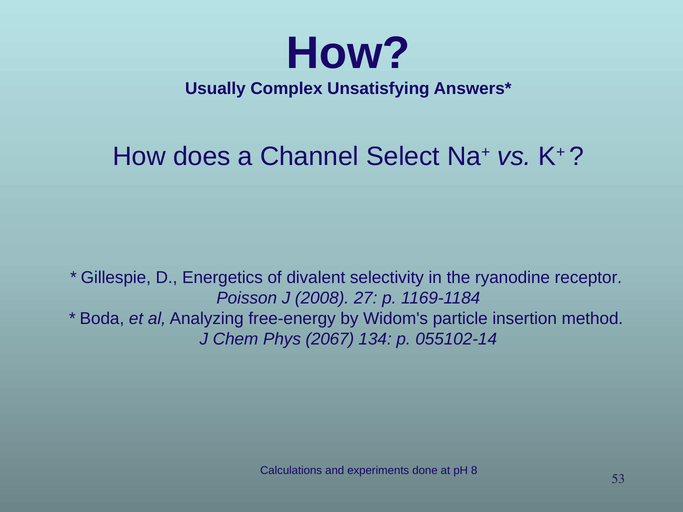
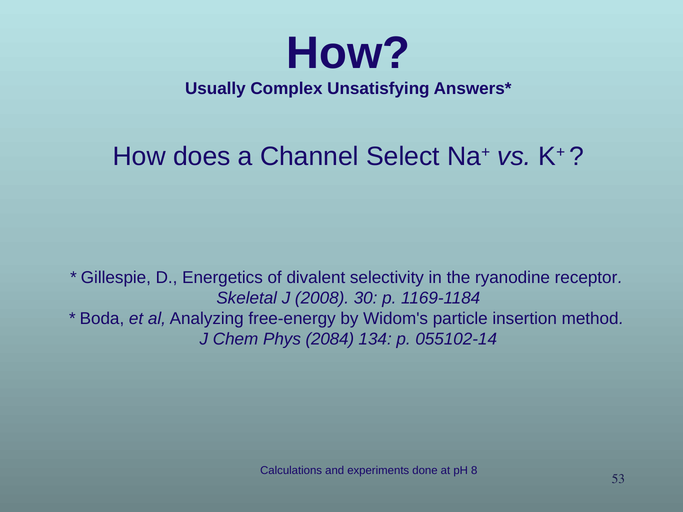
Poisson: Poisson -> Skeletal
27: 27 -> 30
2067: 2067 -> 2084
